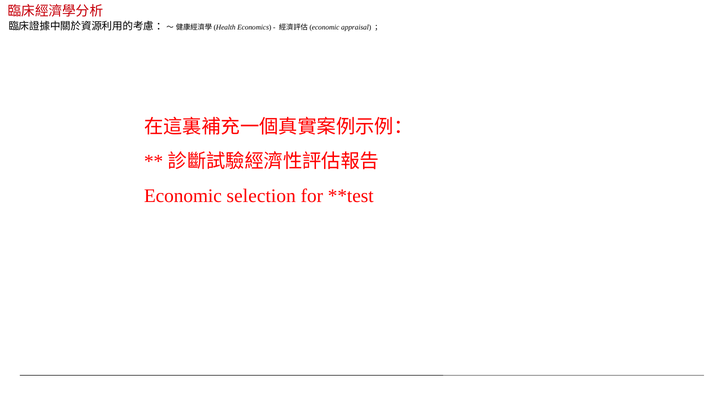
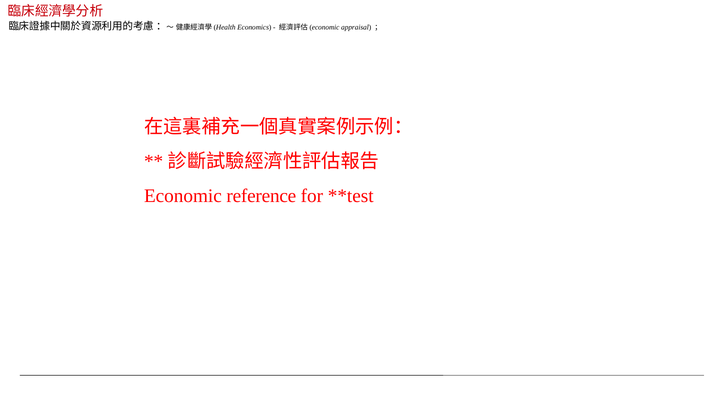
selection: selection -> reference
